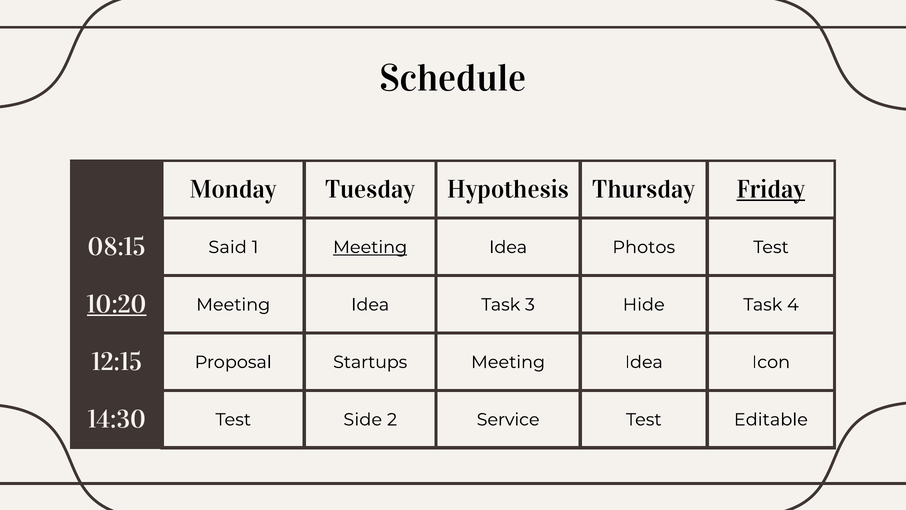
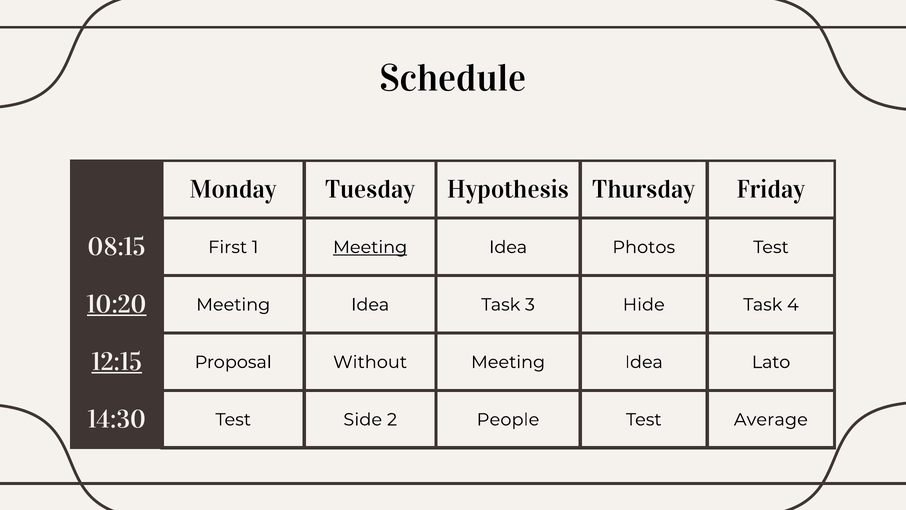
Friday underline: present -> none
Said: Said -> First
12:15 underline: none -> present
Startups: Startups -> Without
Icon: Icon -> Lato
Service: Service -> People
Editable: Editable -> Average
